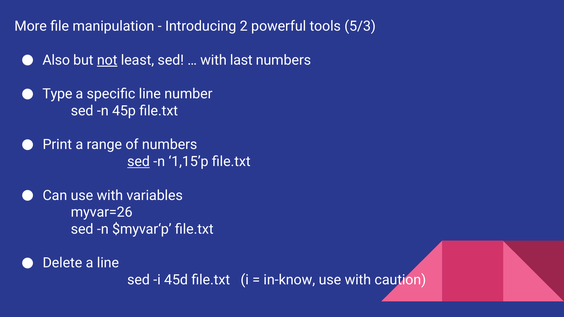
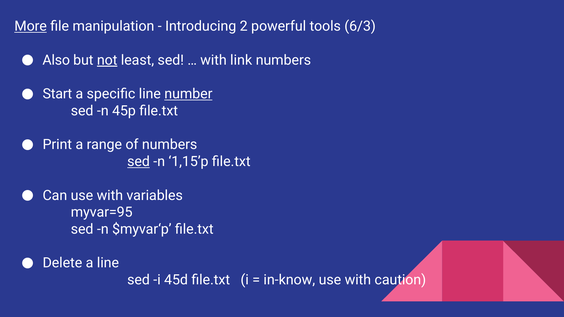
More underline: none -> present
5/3: 5/3 -> 6/3
last: last -> link
Type: Type -> Start
number underline: none -> present
myvar=26: myvar=26 -> myvar=95
